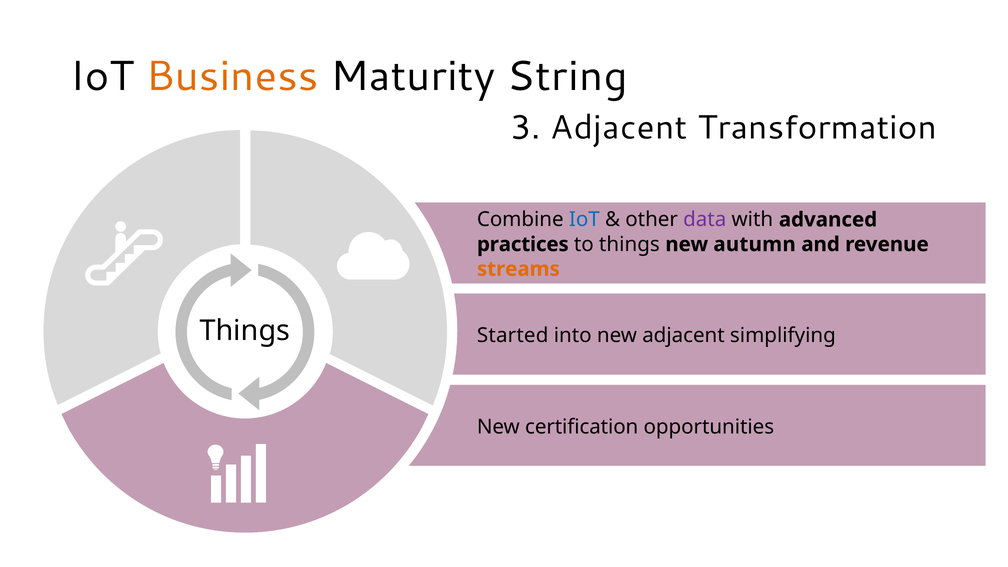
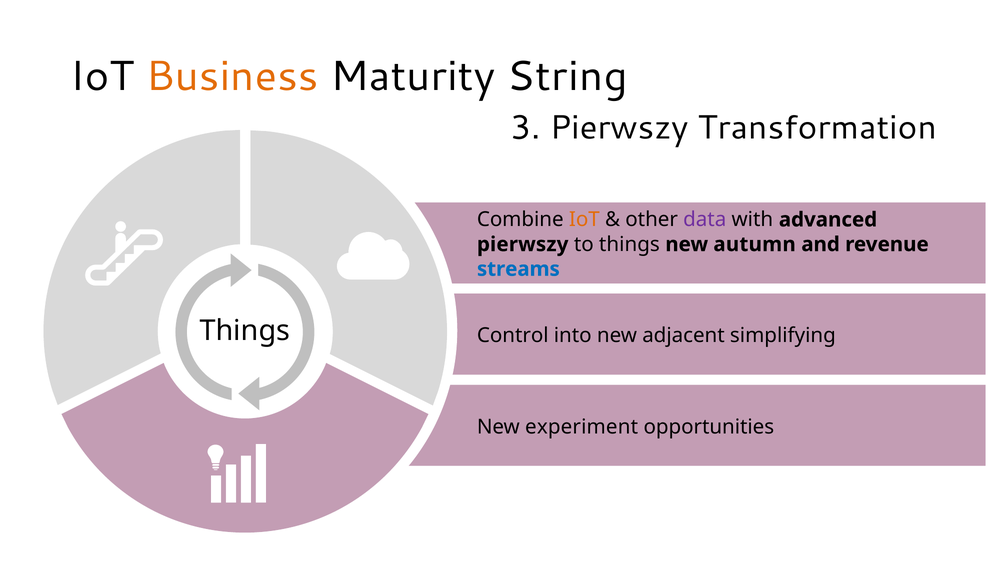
3 Adjacent: Adjacent -> Pierwszy
IoT at (584, 220) colour: blue -> orange
practices at (523, 244): practices -> pierwszy
streams colour: orange -> blue
Started: Started -> Control
certification: certification -> experiment
